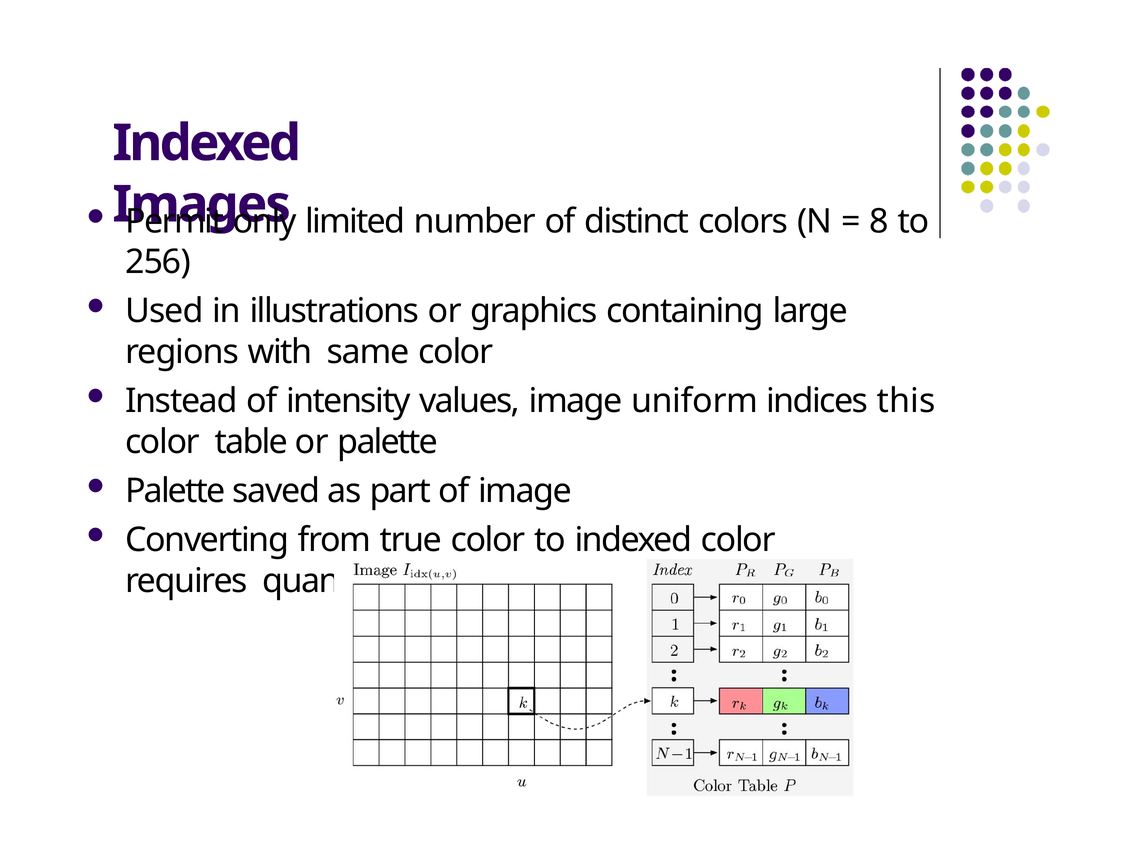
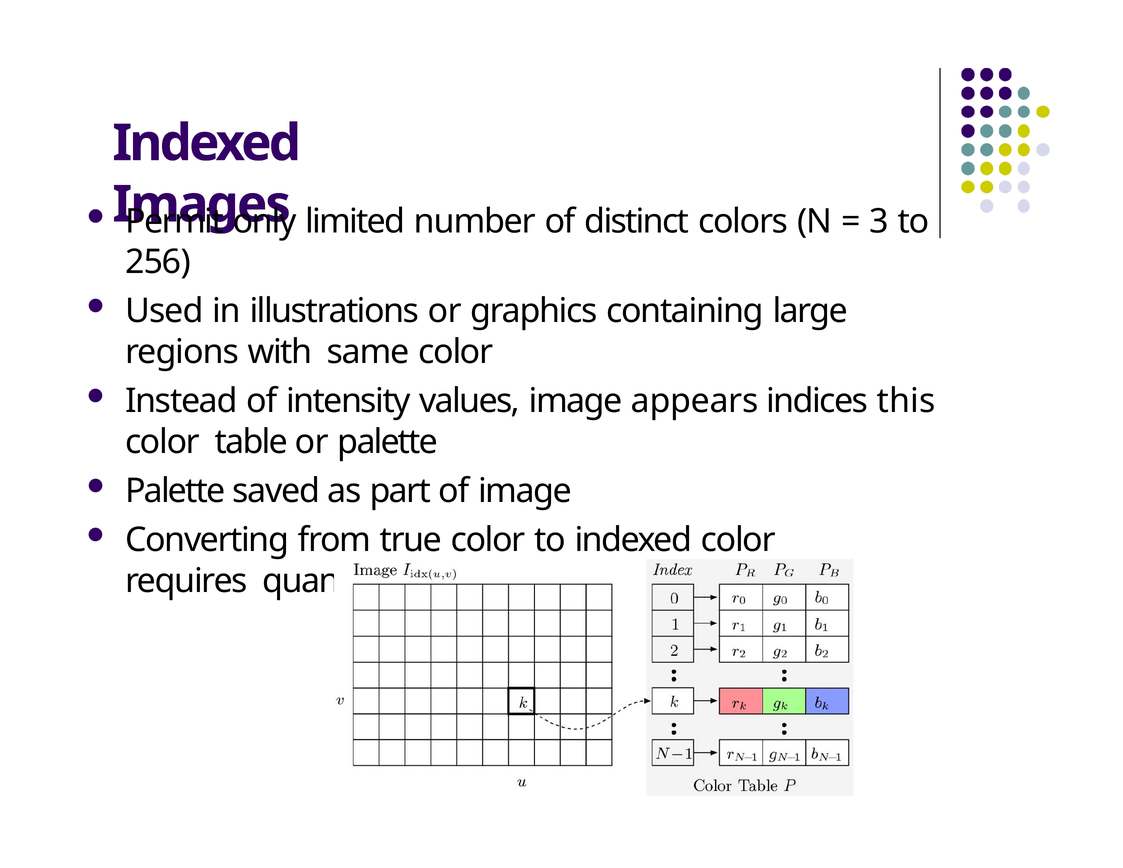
8: 8 -> 3
uniform: uniform -> appears
